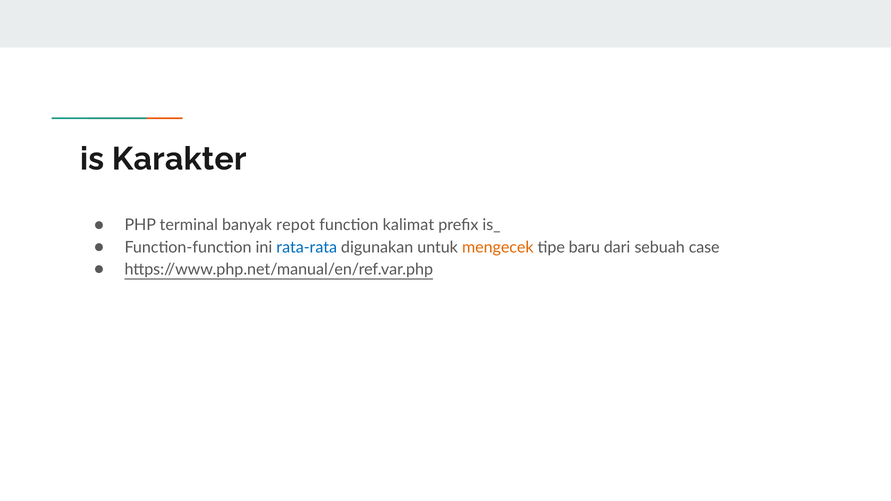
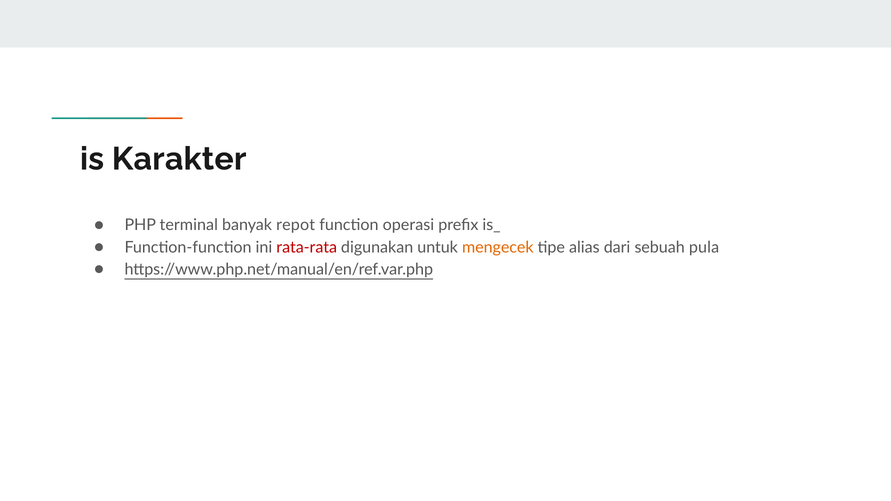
kalimat: kalimat -> operasi
rata-rata colour: blue -> red
baru: baru -> alias
case: case -> pula
